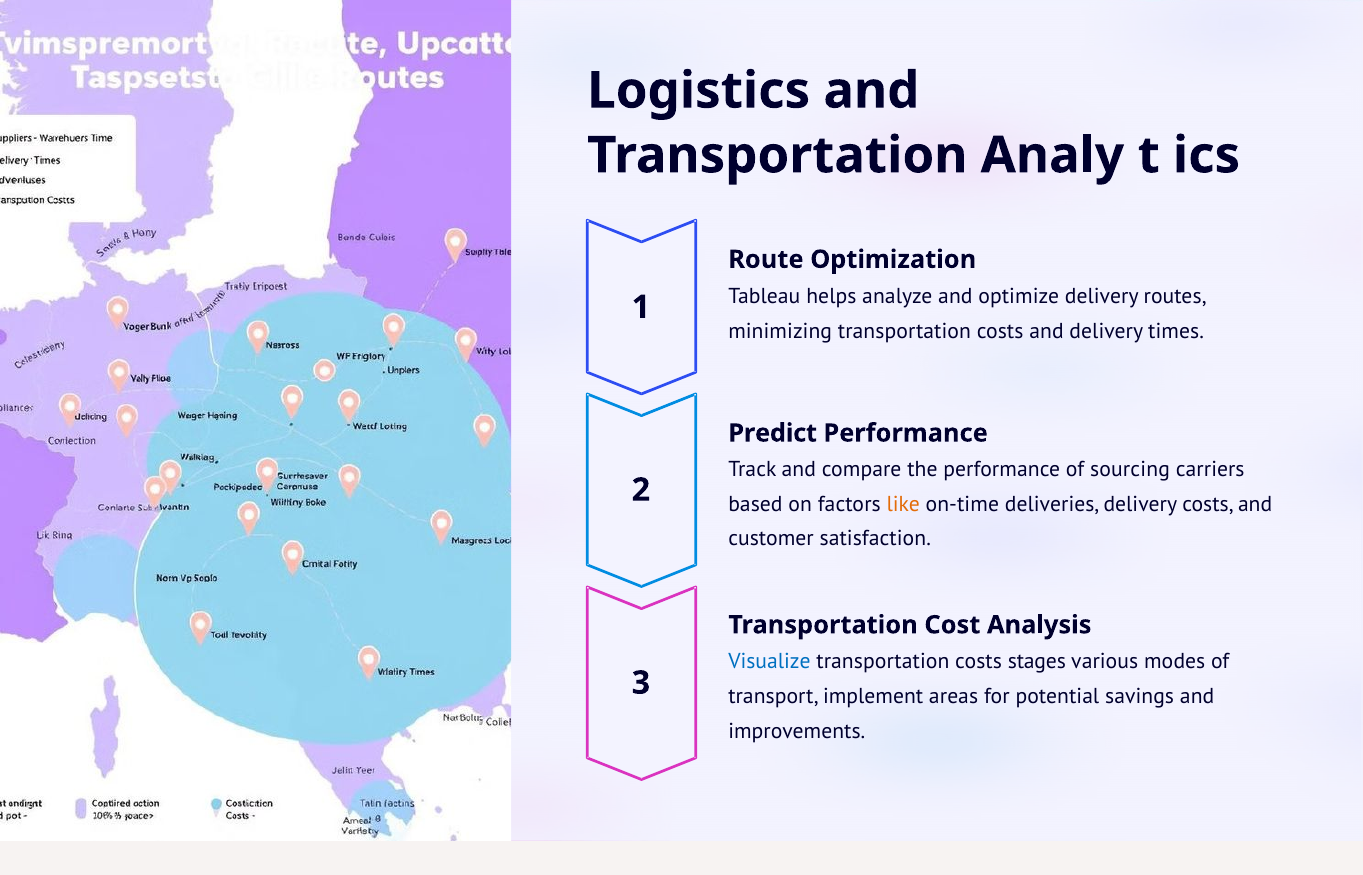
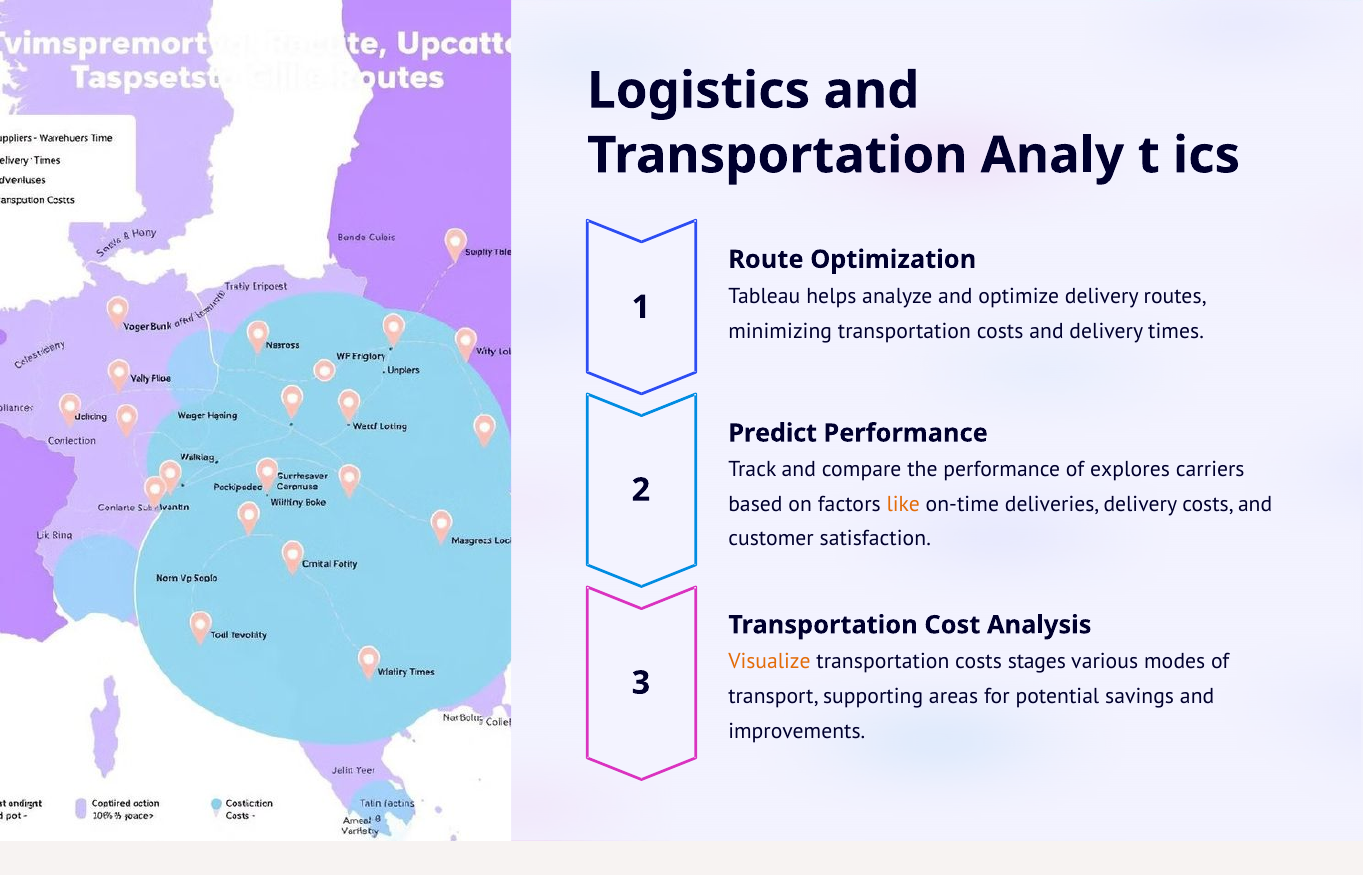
sourcing: sourcing -> explores
Visualize colour: blue -> orange
implement: implement -> supporting
